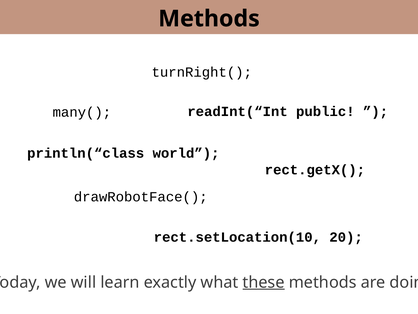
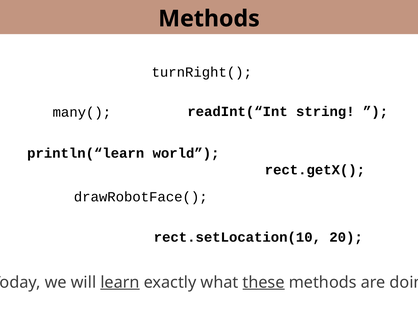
public: public -> string
println(“class: println(“class -> println(“learn
learn underline: none -> present
